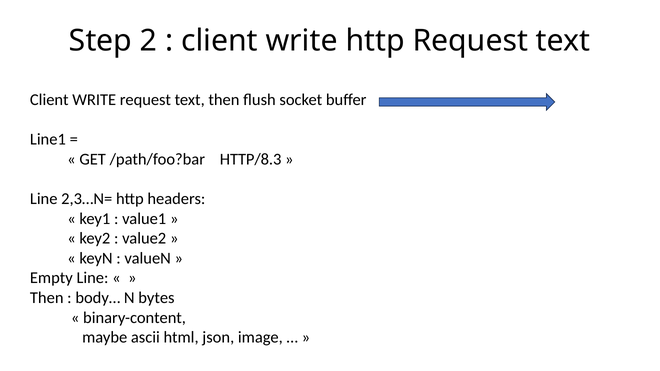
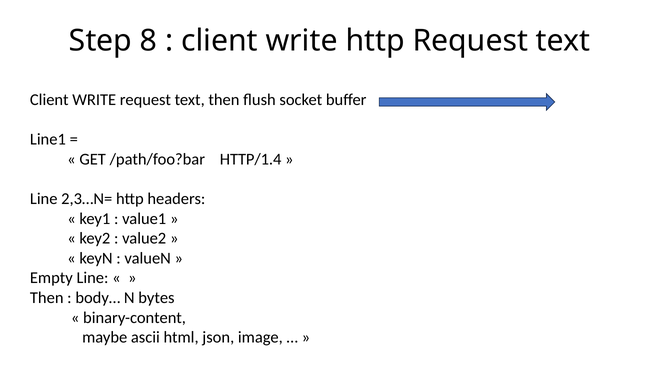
2: 2 -> 8
HTTP/8.3: HTTP/8.3 -> HTTP/1.4
